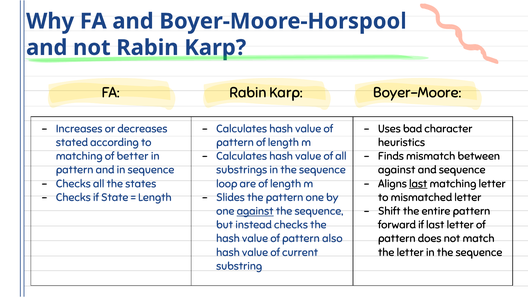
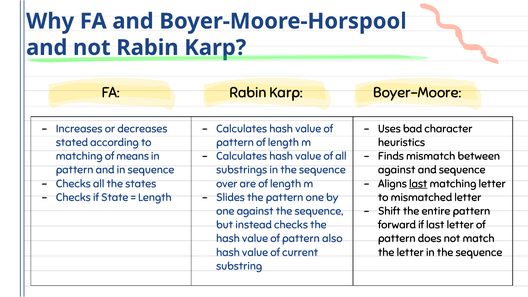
better: better -> means
loop: loop -> over
against at (255, 211) underline: present -> none
